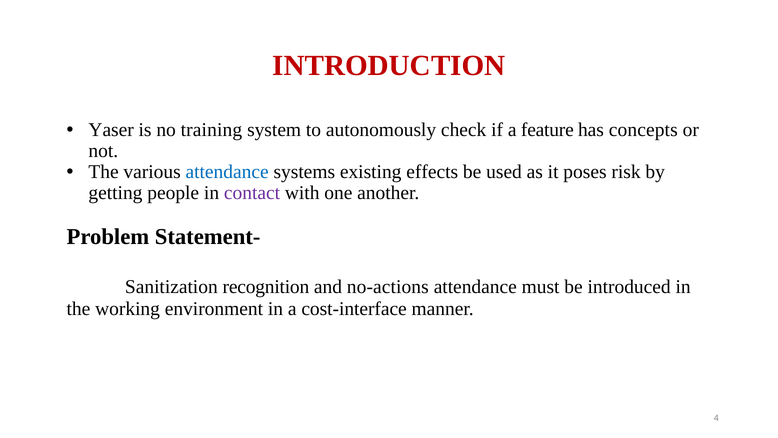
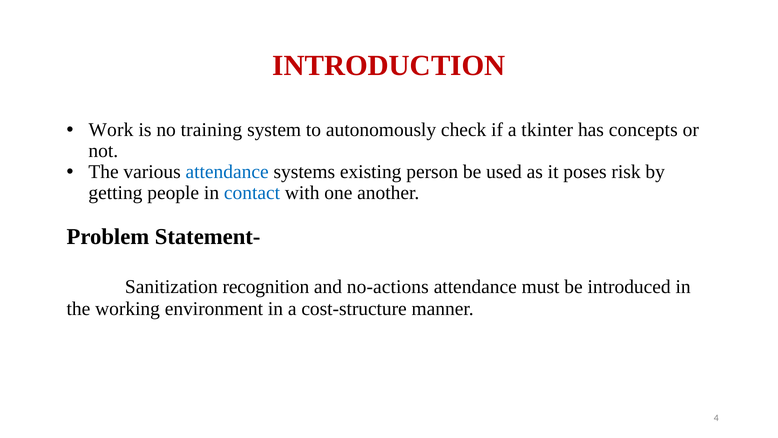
Yaser: Yaser -> Work
feature: feature -> tkinter
effects: effects -> person
contact colour: purple -> blue
cost-interface: cost-interface -> cost-structure
